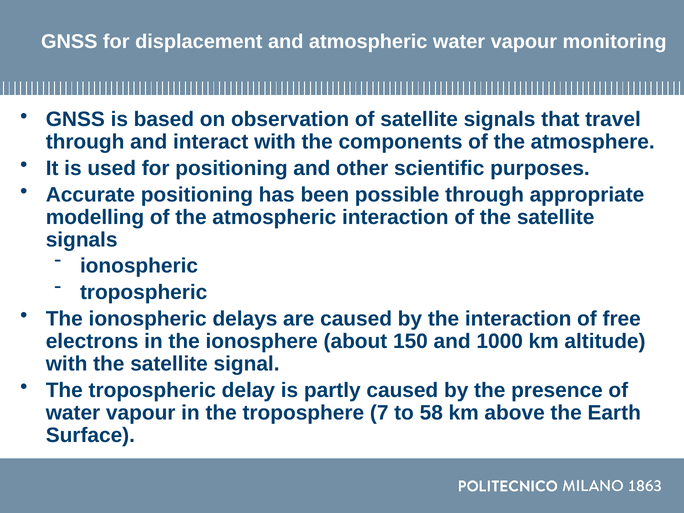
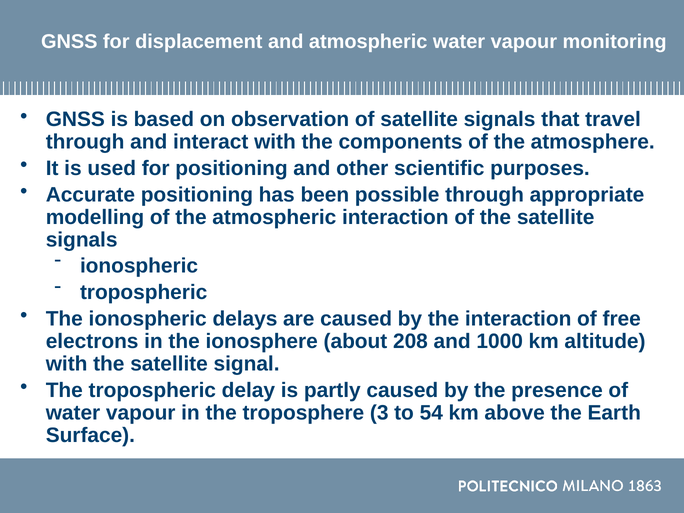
150: 150 -> 208
7: 7 -> 3
58: 58 -> 54
